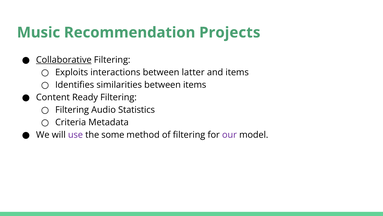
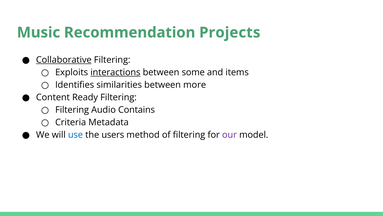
interactions underline: none -> present
latter: latter -> some
between items: items -> more
Statistics: Statistics -> Contains
use colour: purple -> blue
some: some -> users
